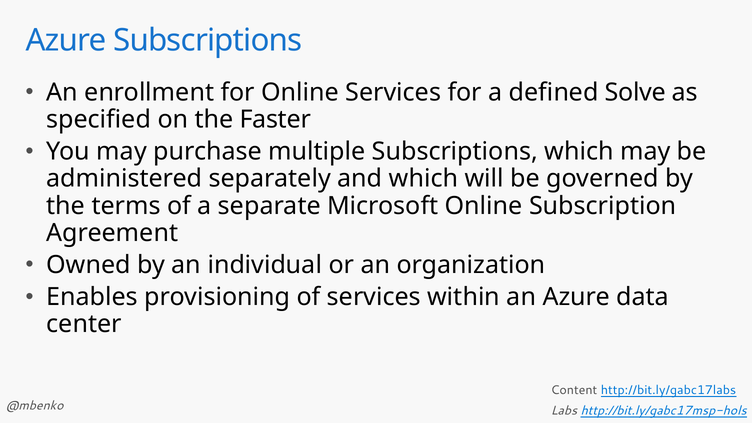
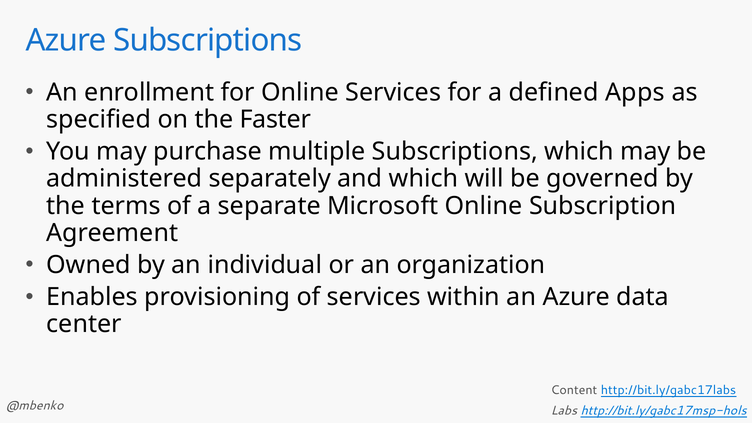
Solve: Solve -> Apps
